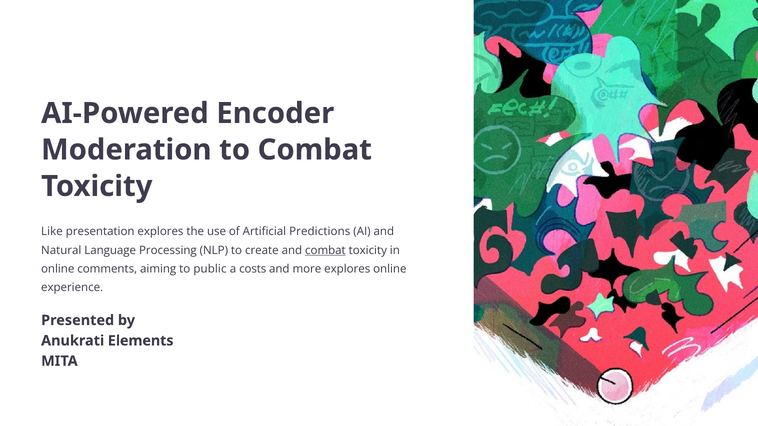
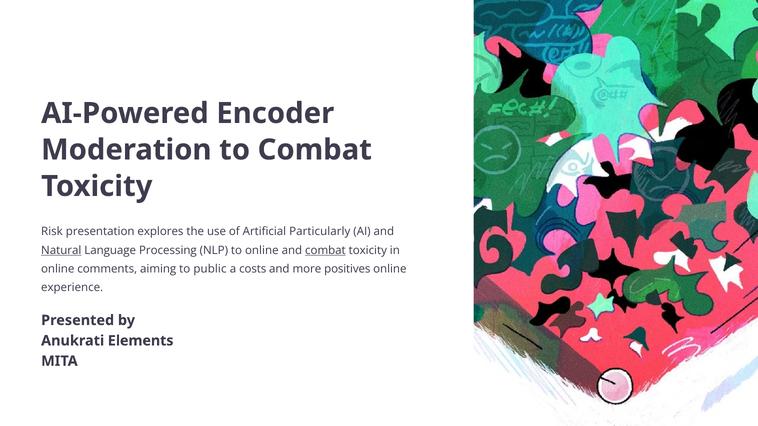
Like: Like -> Risk
Predictions: Predictions -> Particularly
Natural underline: none -> present
to create: create -> online
more explores: explores -> positives
